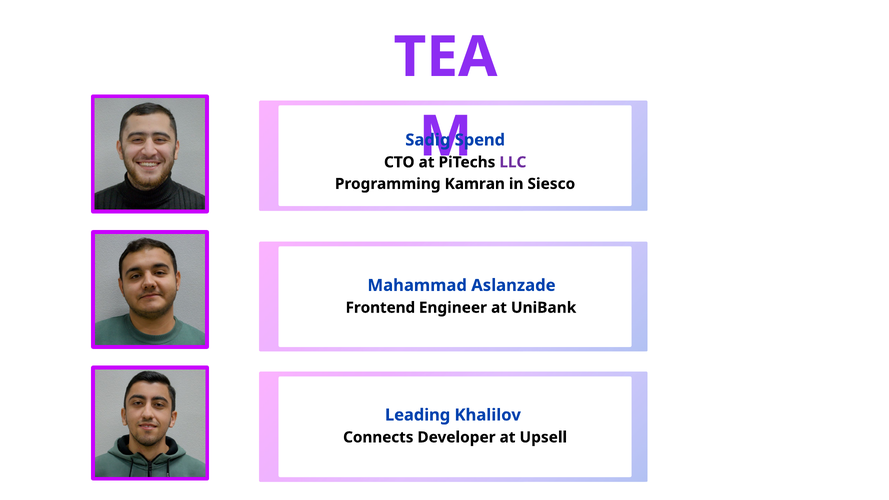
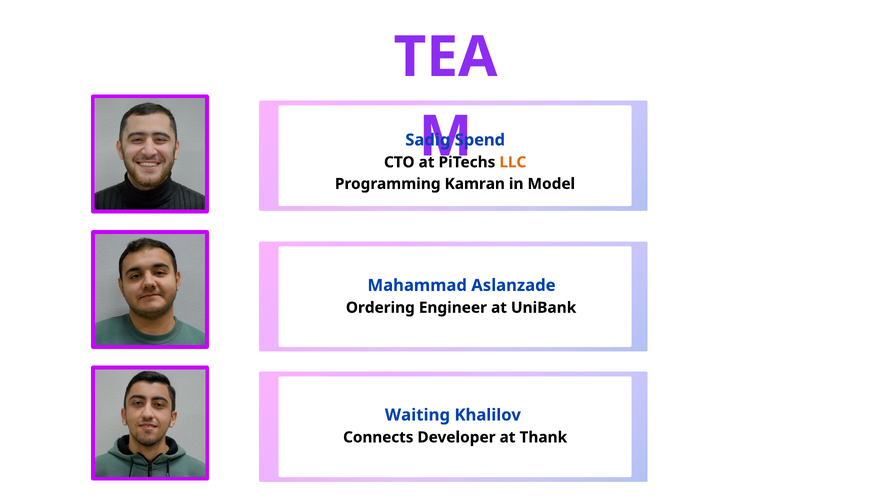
LLC colour: purple -> orange
Siesco: Siesco -> Model
Frontend: Frontend -> Ordering
Leading: Leading -> Waiting
Upsell: Upsell -> Thank
